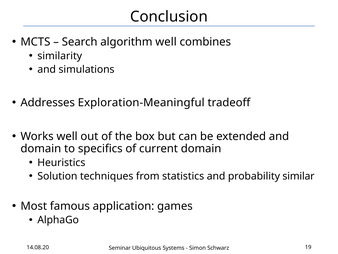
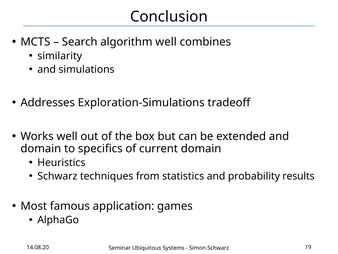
Exploration-Meaningful: Exploration-Meaningful -> Exploration-Simulations
Solution at (57, 176): Solution -> Schwarz
similar: similar -> results
